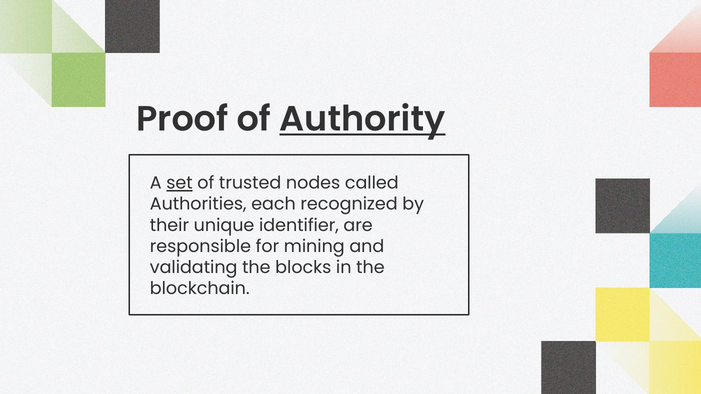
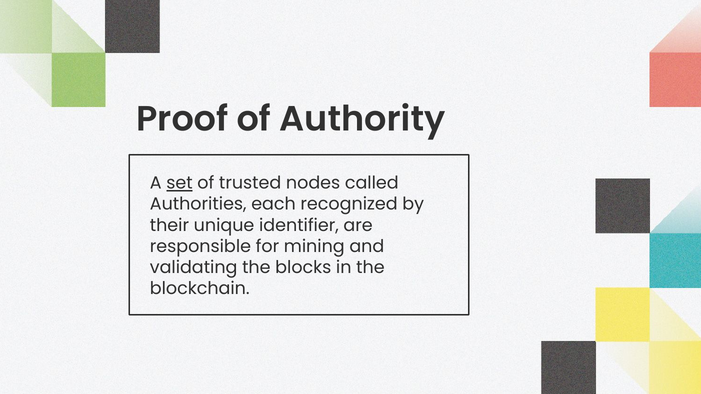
Authority underline: present -> none
